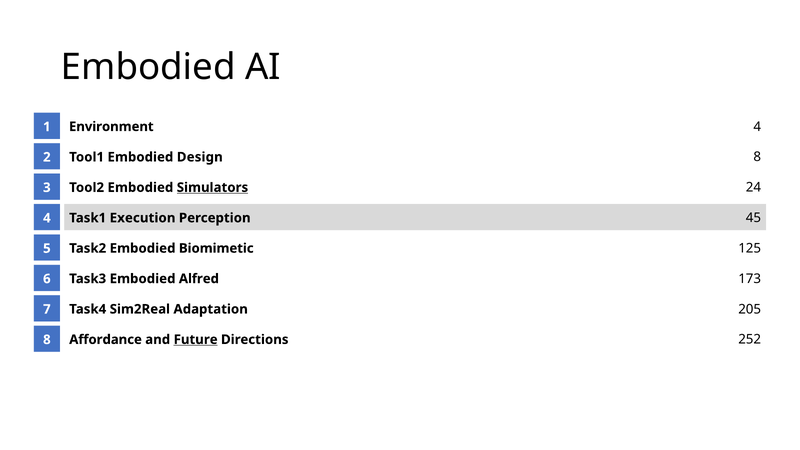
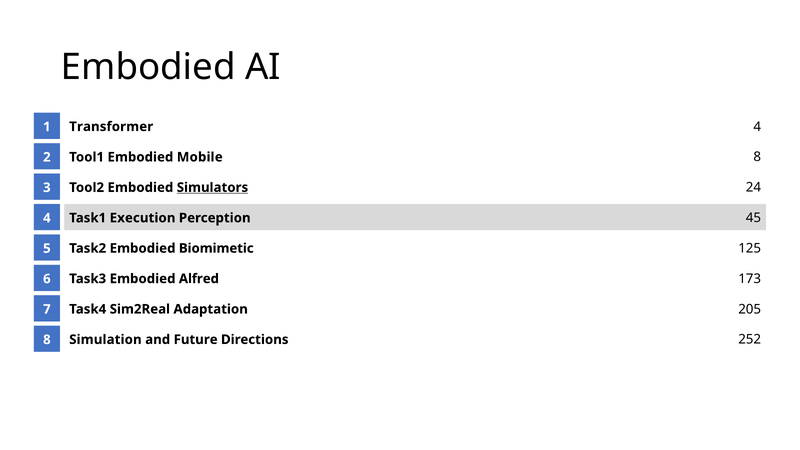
Environment: Environment -> Transformer
Design: Design -> Mobile
Affordance: Affordance -> Simulation
Future underline: present -> none
